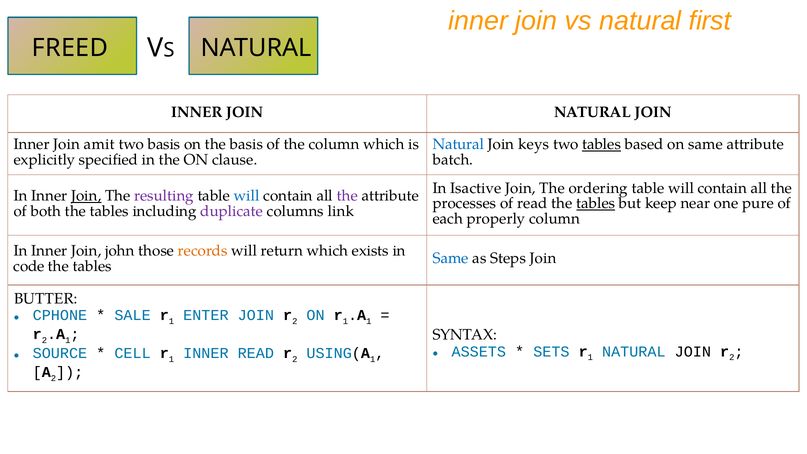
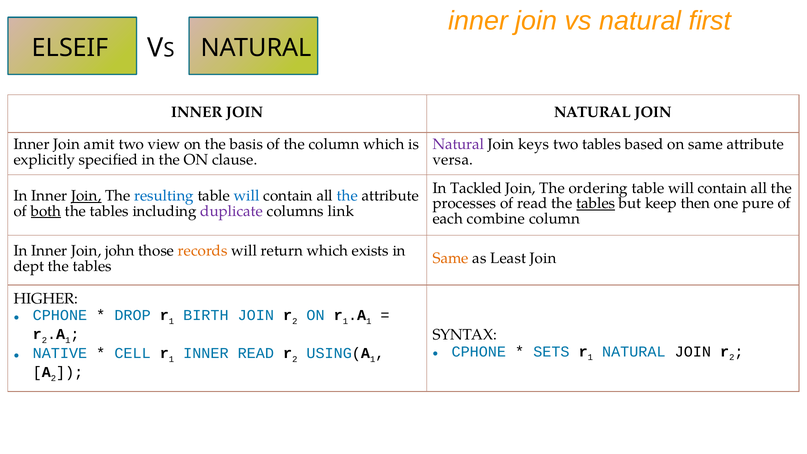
FREED: FREED -> ELSEIF
two basis: basis -> view
Natural at (458, 144) colour: blue -> purple
tables at (602, 144) underline: present -> none
batch: batch -> versa
Isactive: Isactive -> Tackled
resulting colour: purple -> blue
the at (347, 196) colour: purple -> blue
near: near -> then
both underline: none -> present
properly: properly -> combine
Same at (451, 258) colour: blue -> orange
Steps: Steps -> Least
code: code -> dept
BUTTER: BUTTER -> HIGHER
SALE: SALE -> DROP
ENTER: ENTER -> BIRTH
ASSETS at (479, 352): ASSETS -> CPHONE
SOURCE: SOURCE -> NATIVE
